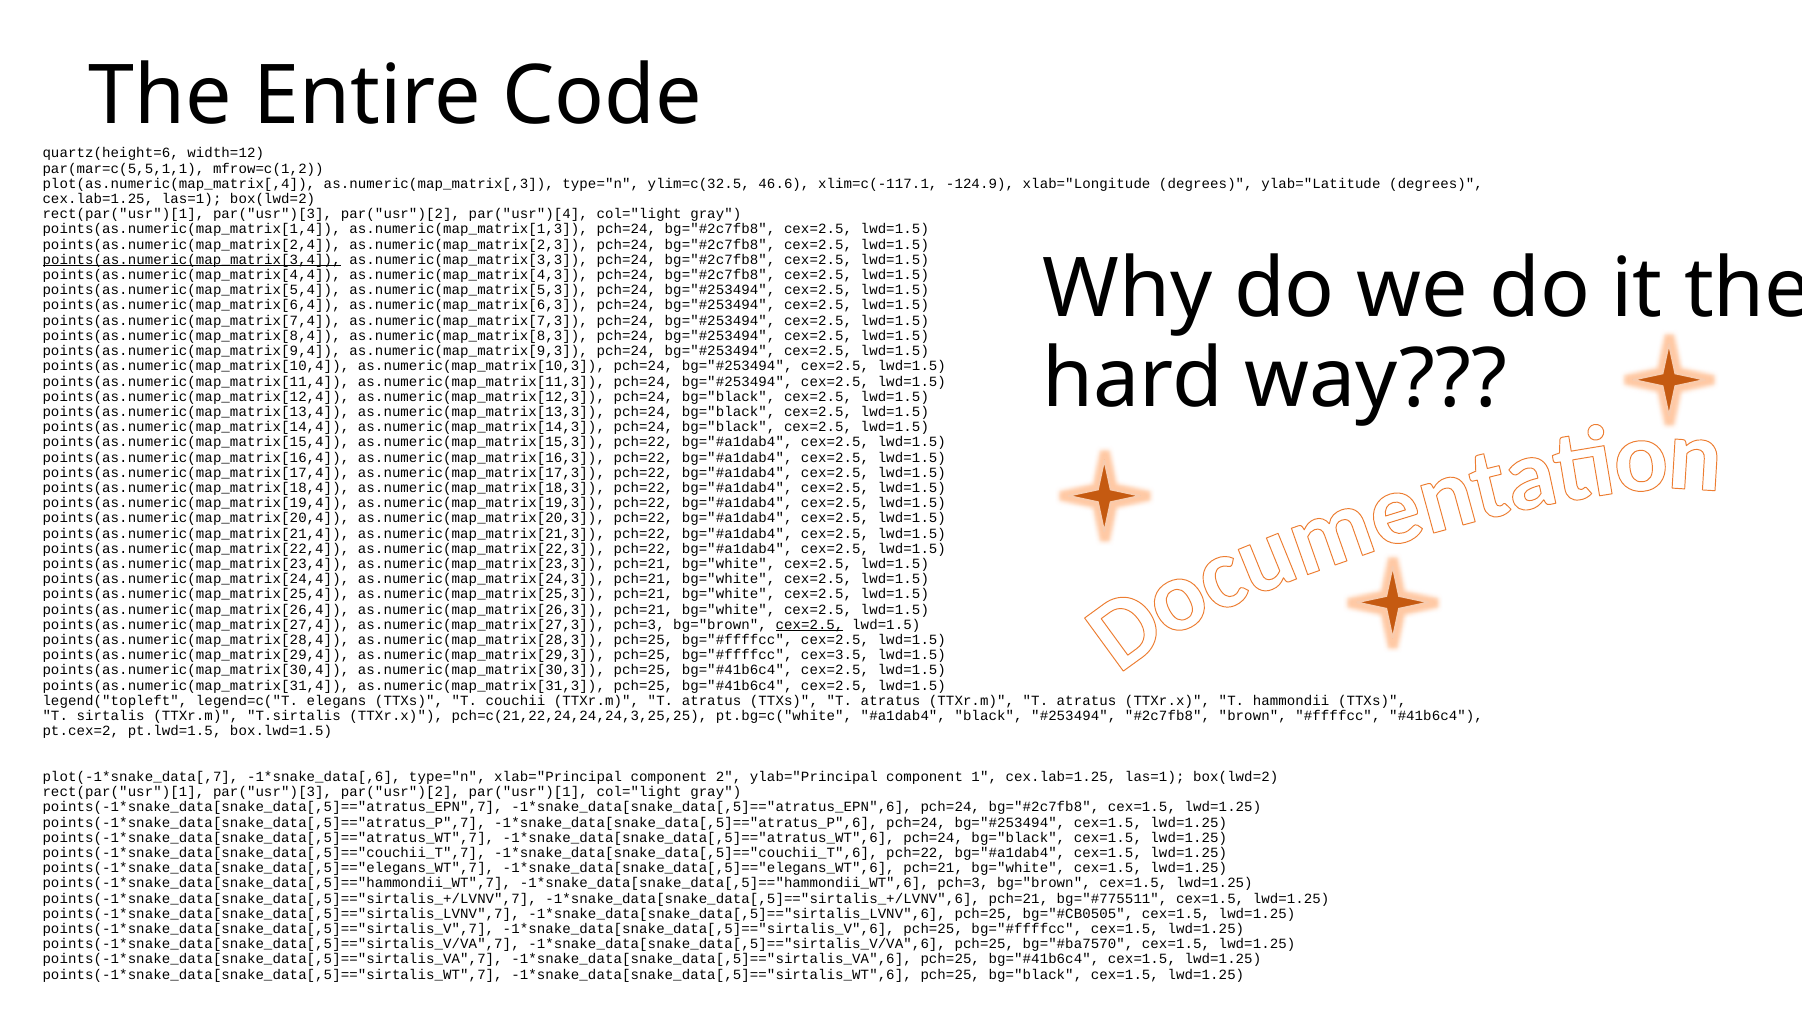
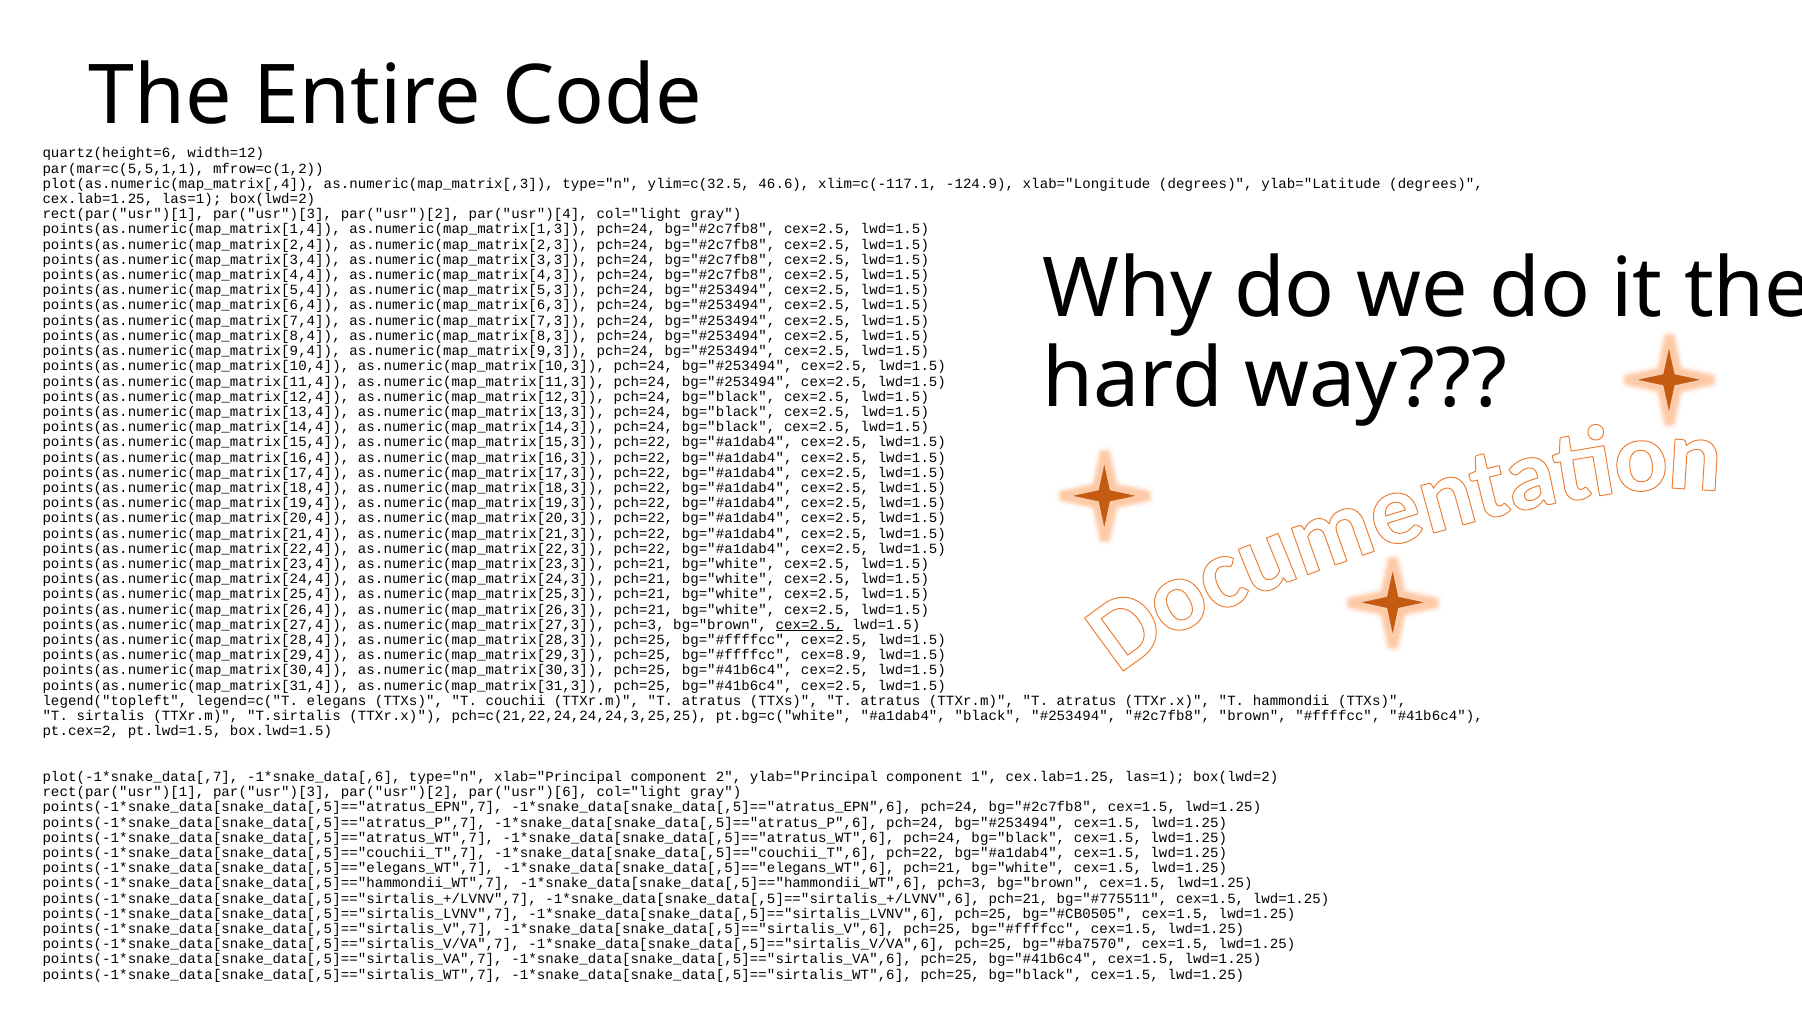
points(as.numeric(map_matrix[3,4 underline: present -> none
cex=3.5: cex=3.5 -> cex=8.9
par("usr")[1: par("usr")[1 -> par("usr")[6
